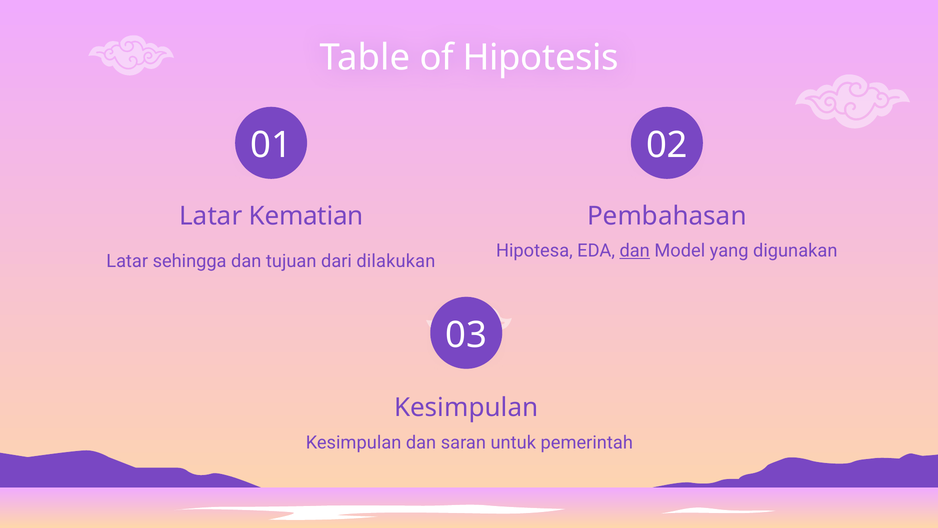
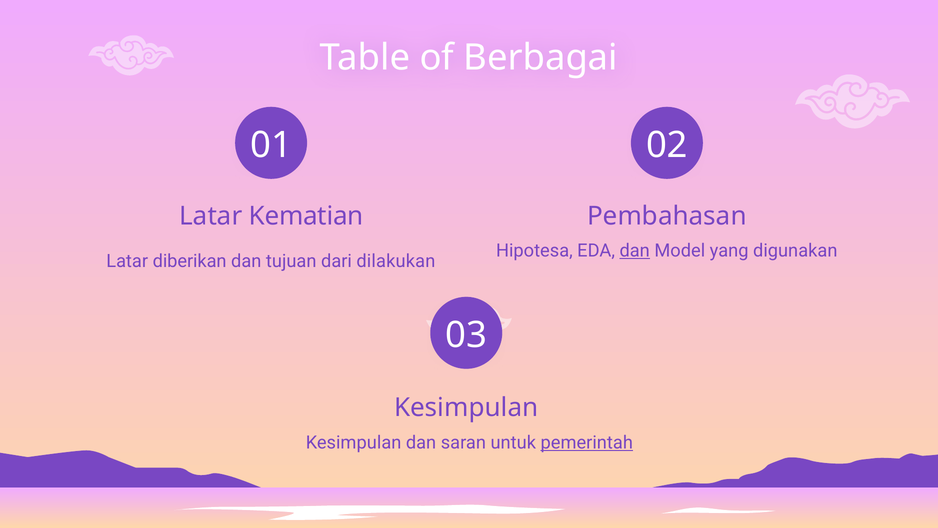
Hipotesis: Hipotesis -> Berbagai
sehingga: sehingga -> diberikan
pemerintah underline: none -> present
